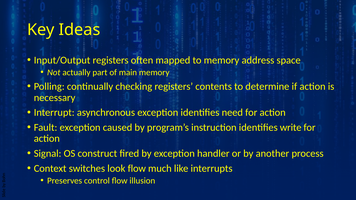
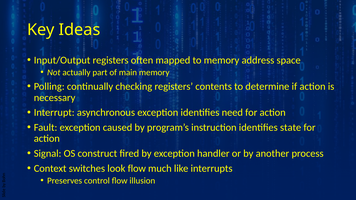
write: write -> state
